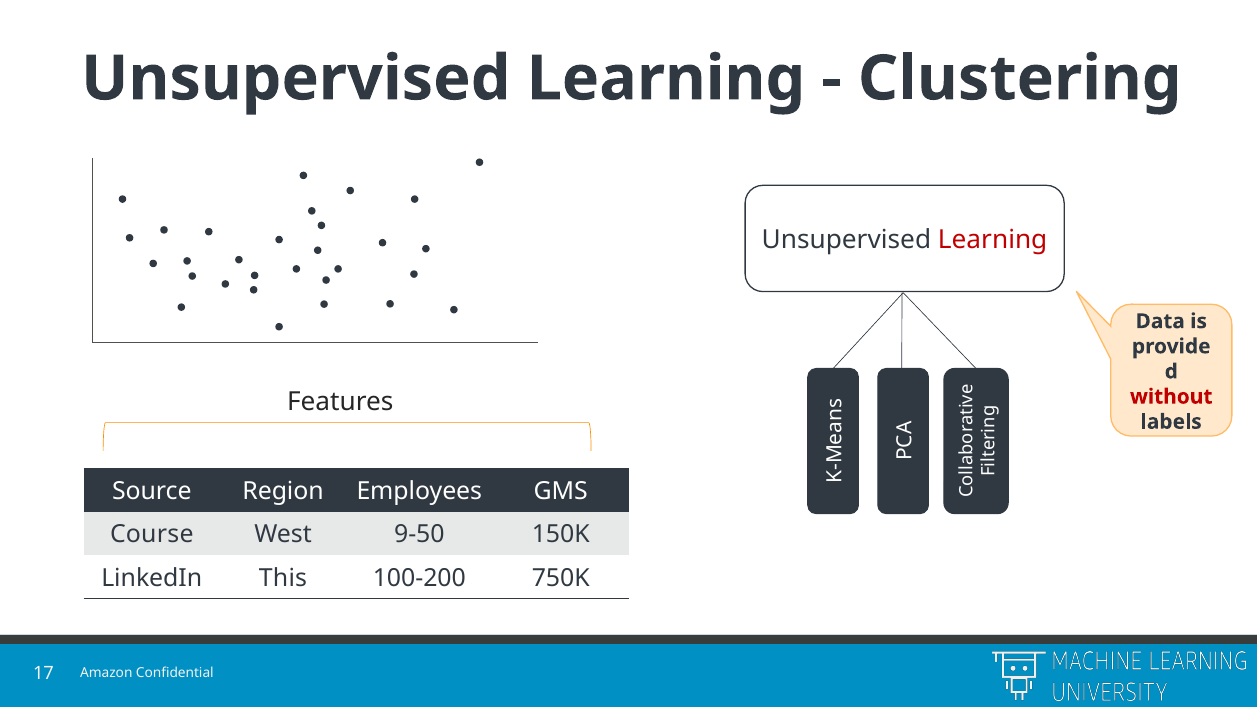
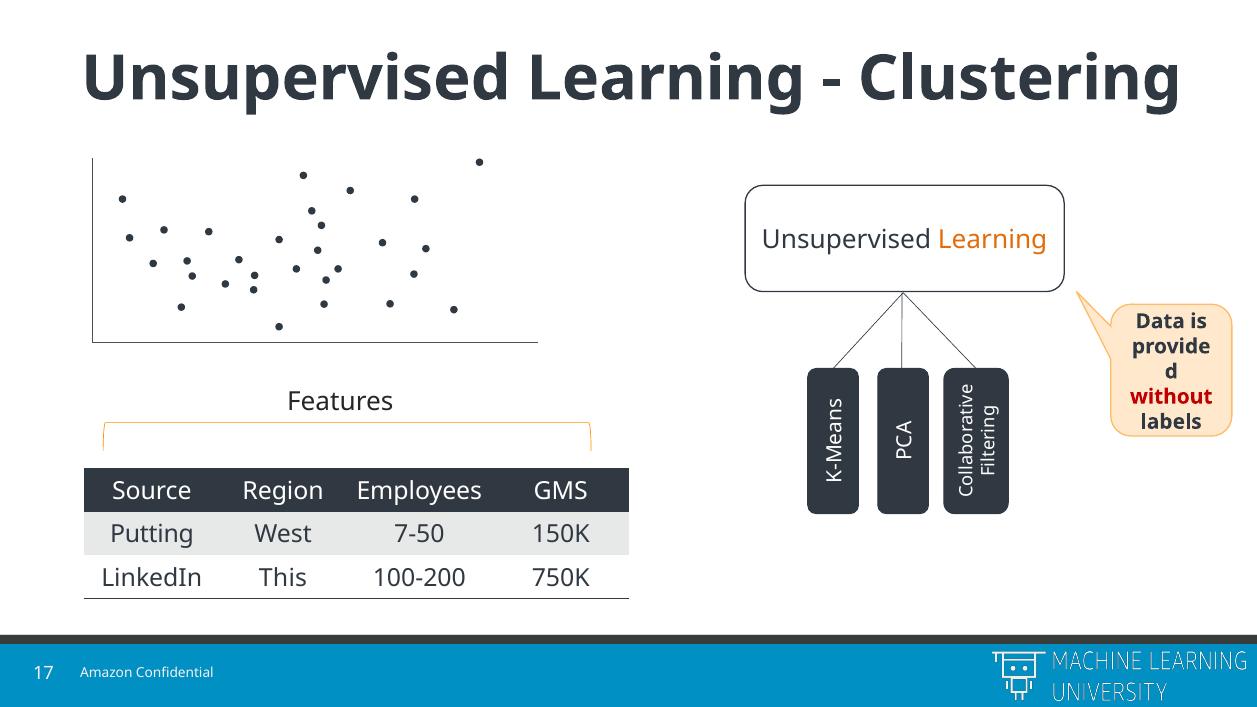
Learning at (993, 240) colour: red -> orange
Course: Course -> Putting
9-50: 9-50 -> 7-50
